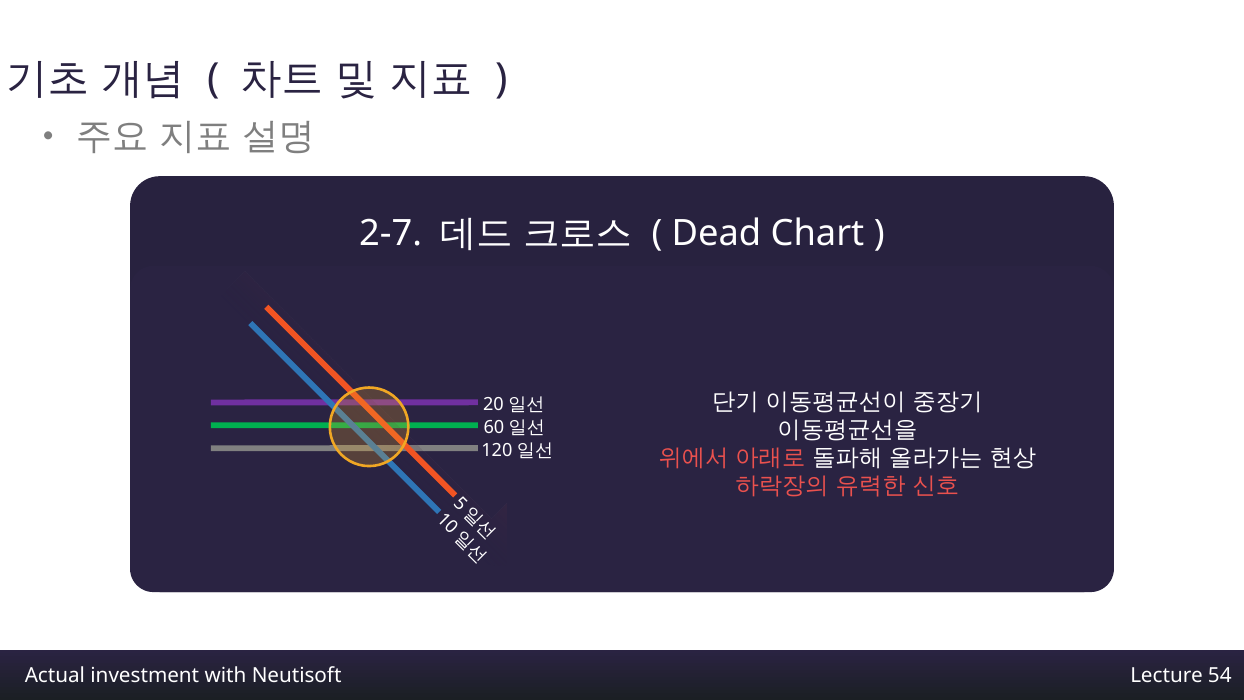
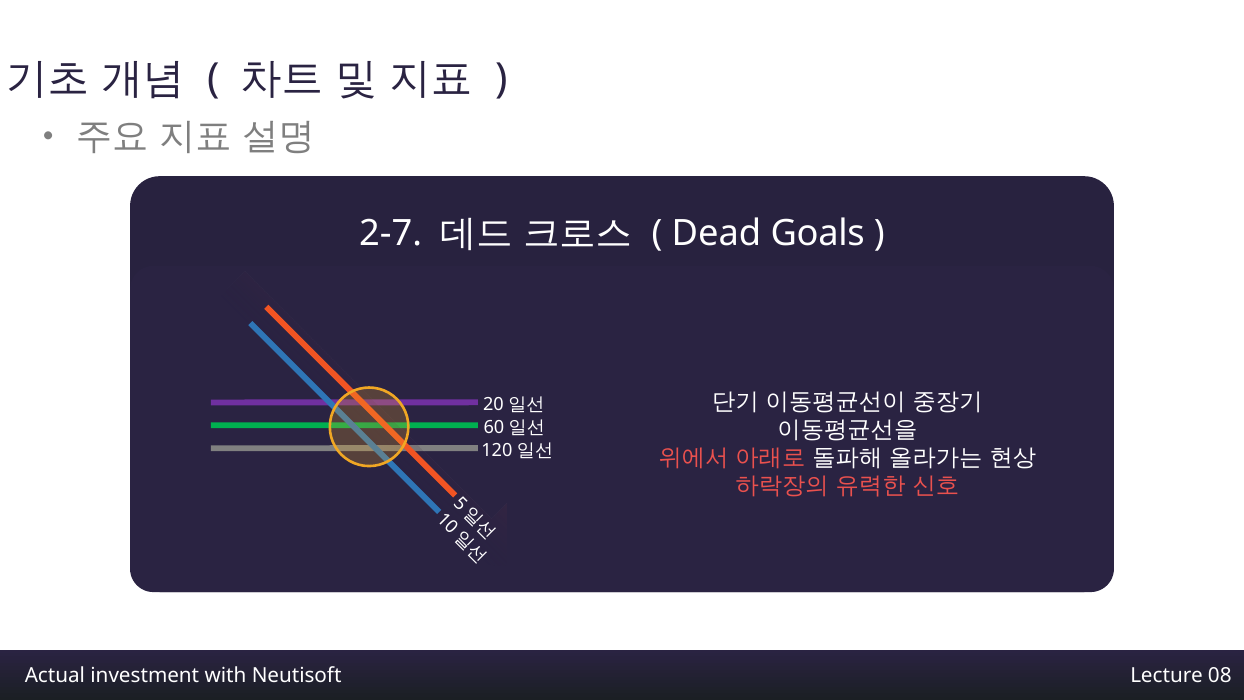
Chart: Chart -> Goals
54: 54 -> 08
